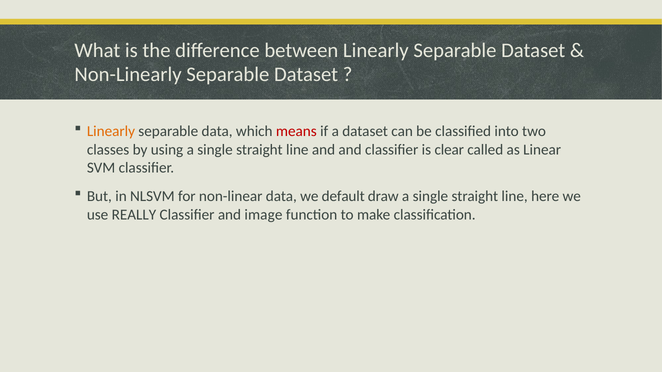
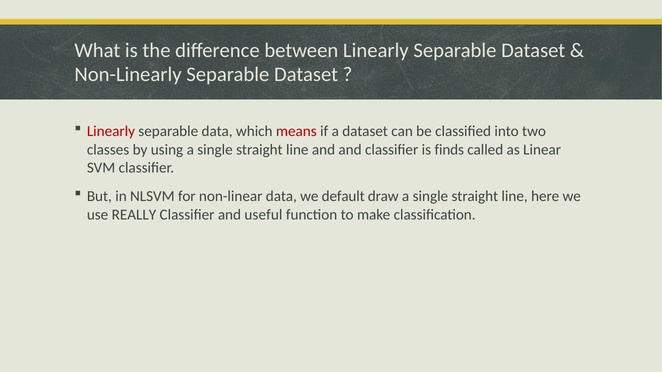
Linearly at (111, 132) colour: orange -> red
clear: clear -> finds
image: image -> useful
